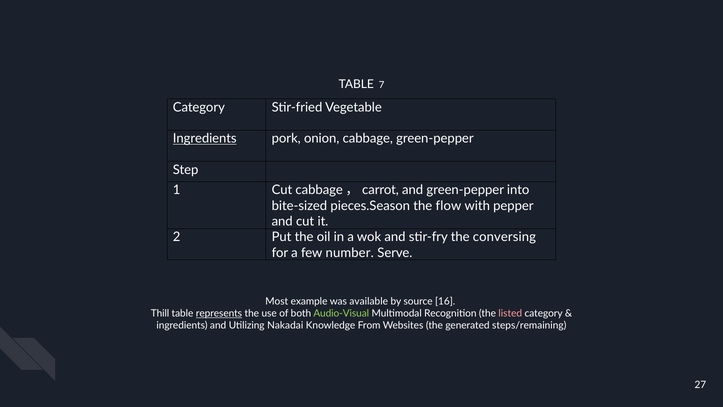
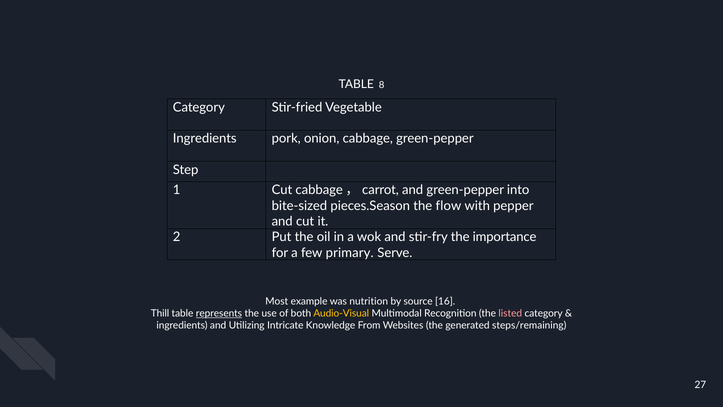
7: 7 -> 8
Ingredients at (205, 139) underline: present -> none
conversing: conversing -> importance
number: number -> primary
available: available -> nutrition
Audio-Visual colour: light green -> yellow
Nakadai: Nakadai -> Intricate
